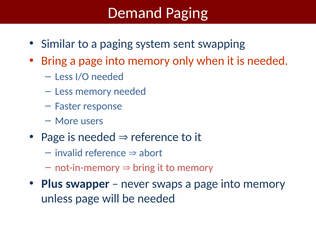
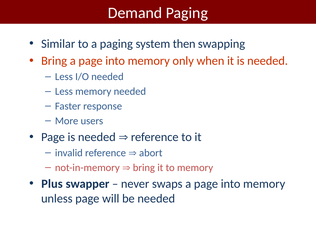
sent: sent -> then
